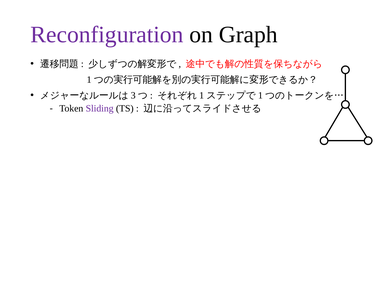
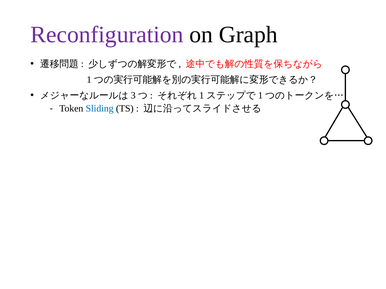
Sliding colour: purple -> blue
